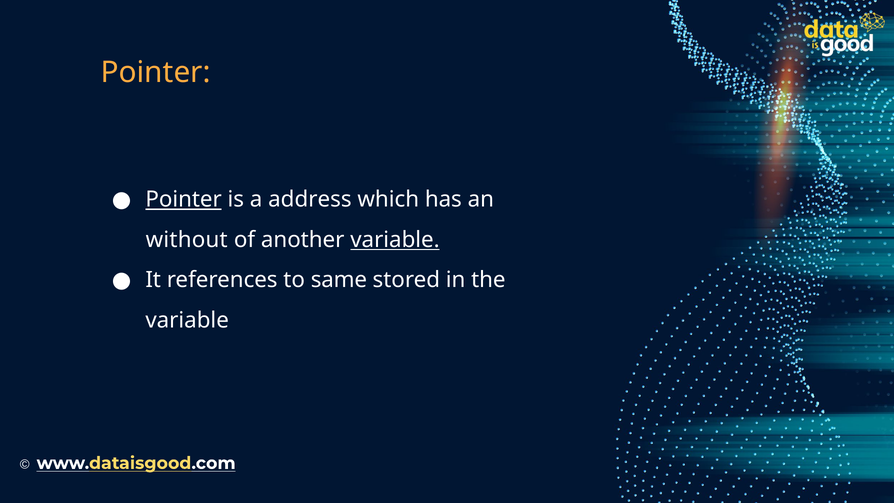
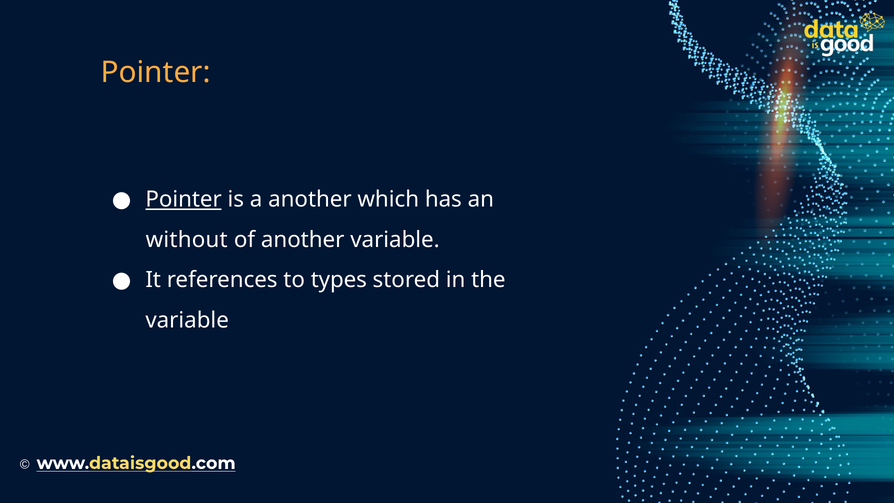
a address: address -> another
variable at (395, 240) underline: present -> none
same: same -> types
